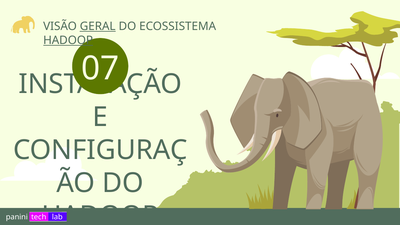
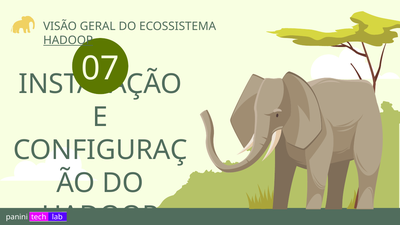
GERAL underline: present -> none
